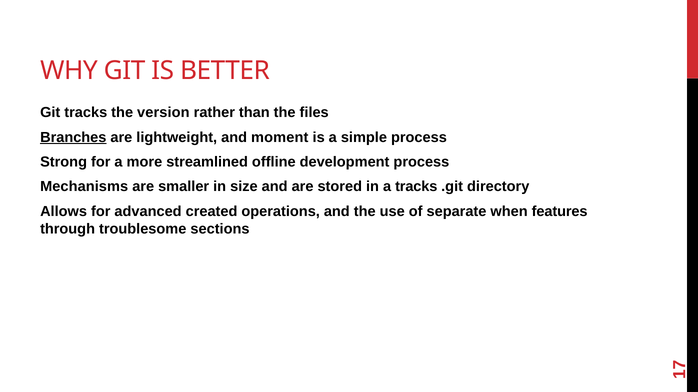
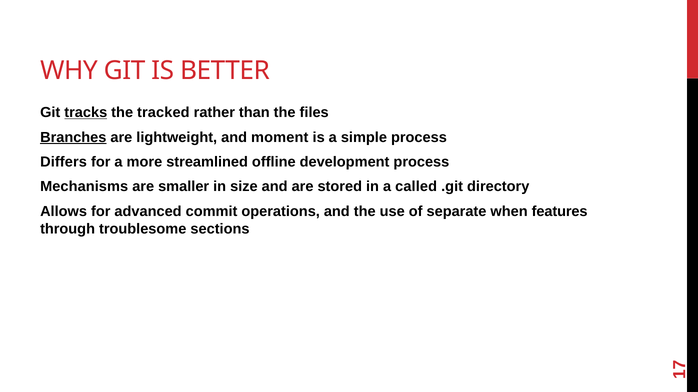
tracks at (86, 113) underline: none -> present
version: version -> tracked
Strong: Strong -> Differs
a tracks: tracks -> called
created: created -> commit
